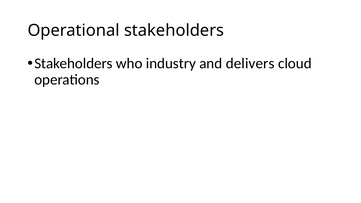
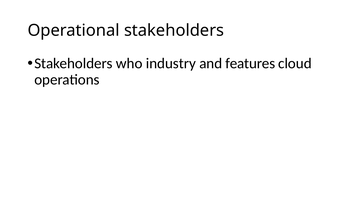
delivers: delivers -> features
